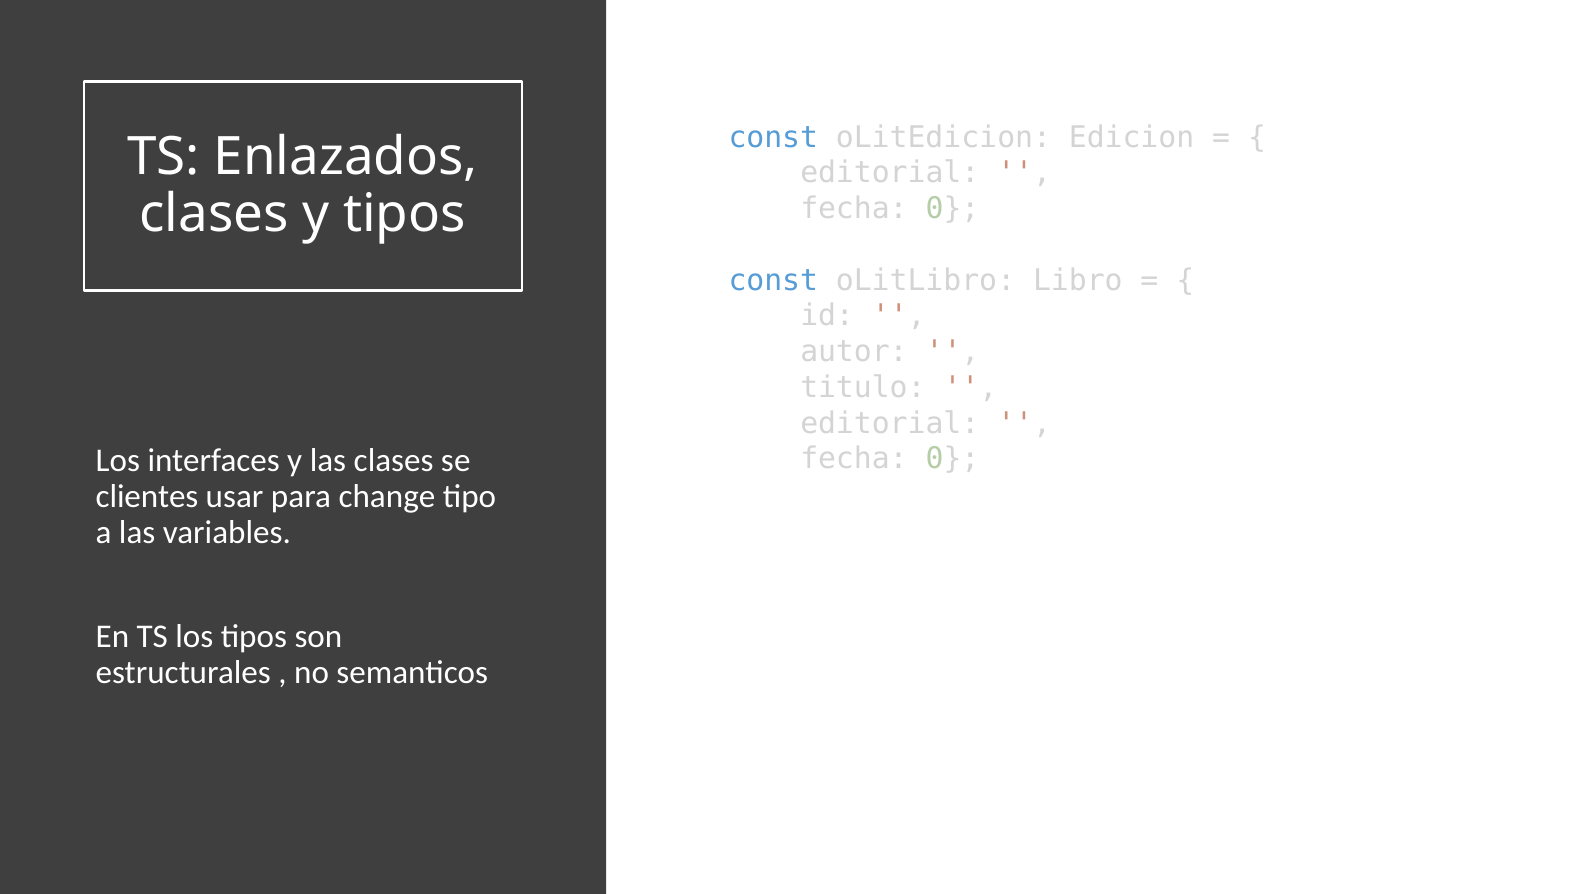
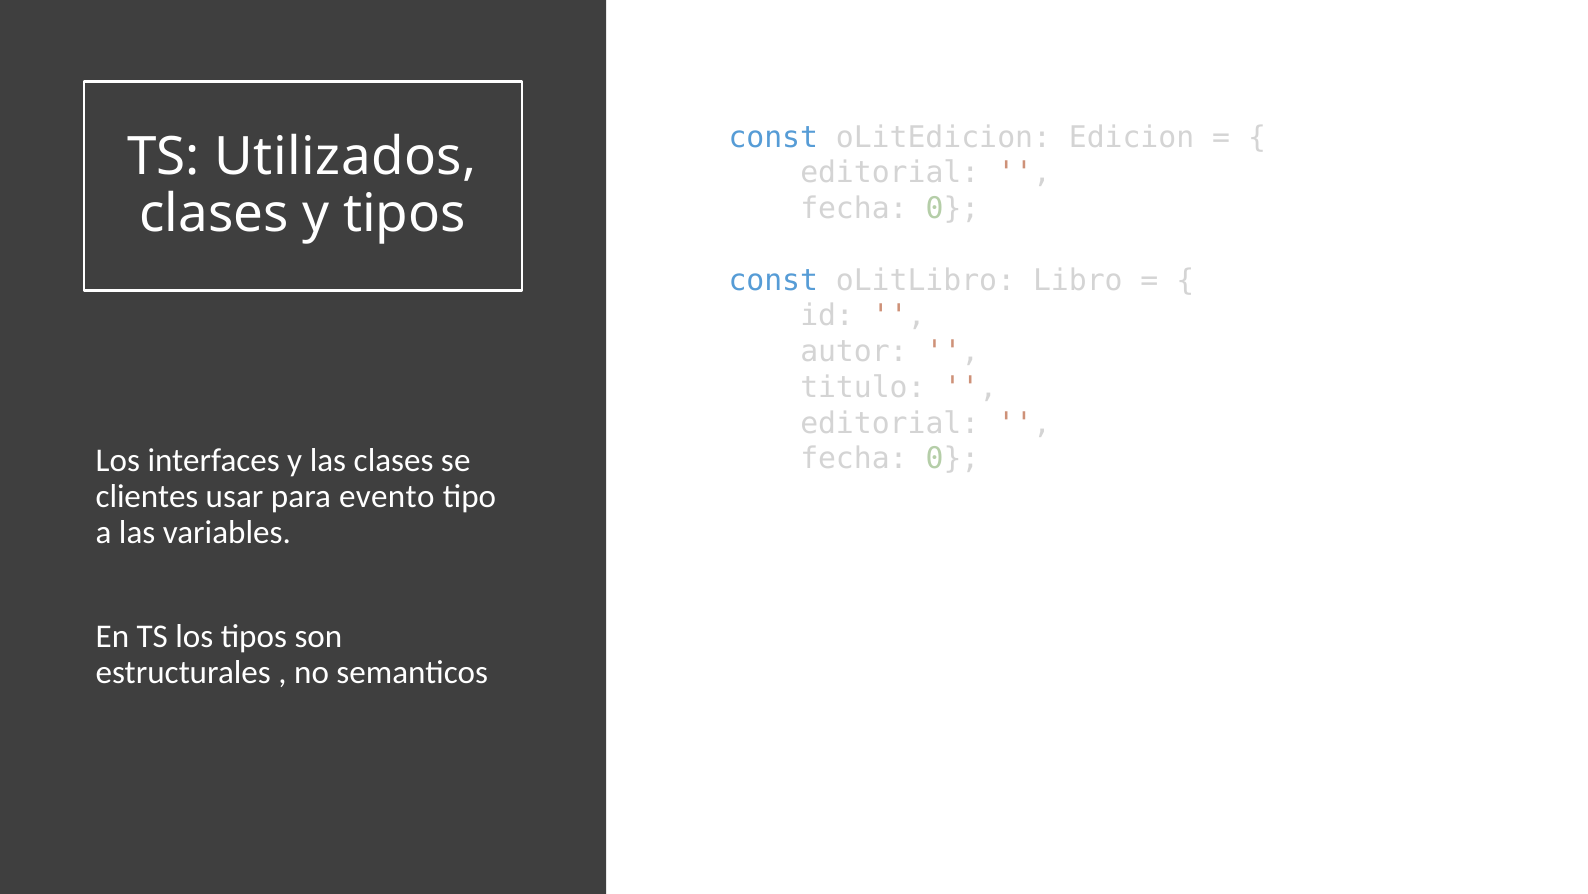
Enlazados: Enlazados -> Utilizados
change: change -> evento
